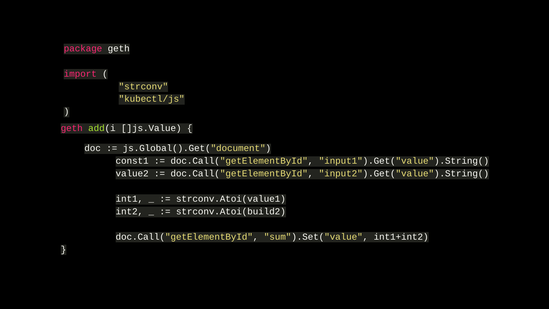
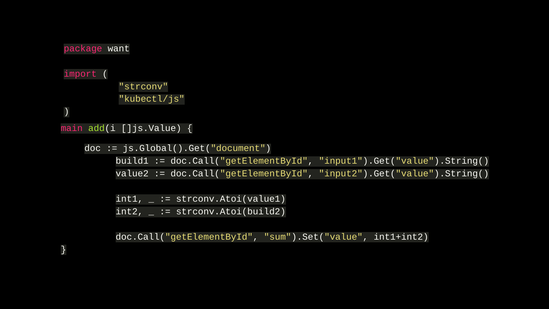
package geth: geth -> want
geth at (72, 128): geth -> main
const1: const1 -> build1
